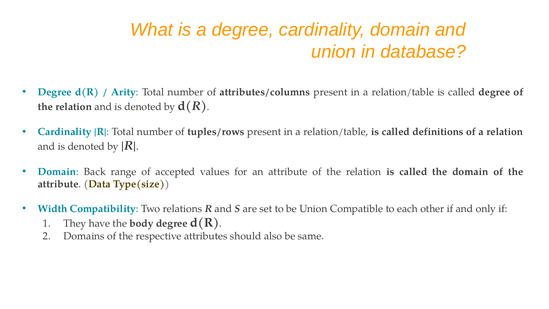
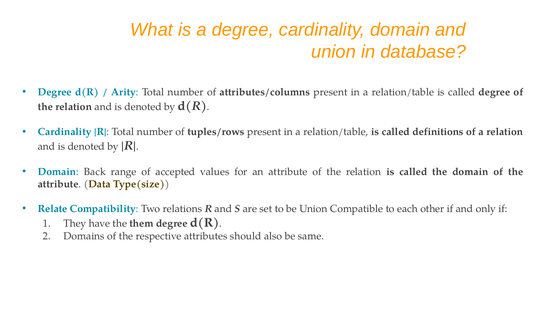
Width: Width -> Relate
body: body -> them
